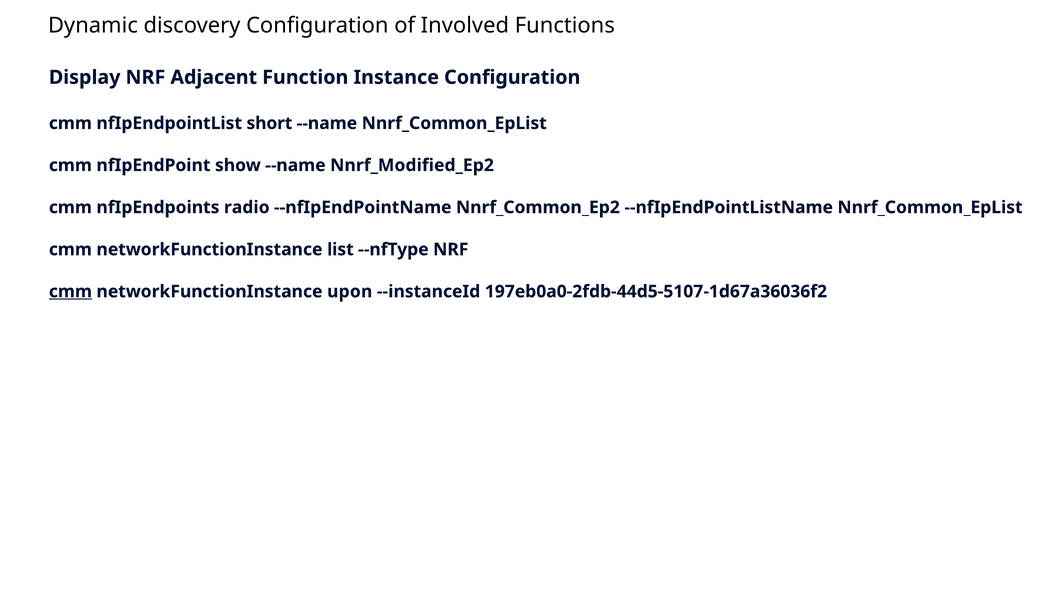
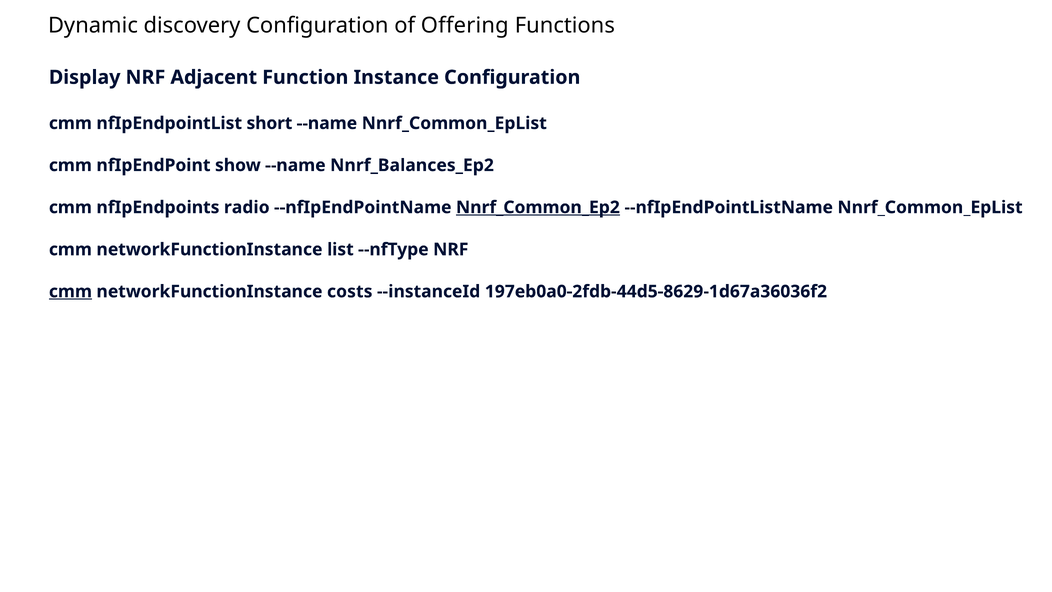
Involved: Involved -> Offering
Nnrf_Modified_Ep2: Nnrf_Modified_Ep2 -> Nnrf_Balances_Ep2
Nnrf_Common_Ep2 underline: none -> present
upon: upon -> costs
197eb0a0-2fdb-44d5-5107-1d67a36036f2: 197eb0a0-2fdb-44d5-5107-1d67a36036f2 -> 197eb0a0-2fdb-44d5-8629-1d67a36036f2
